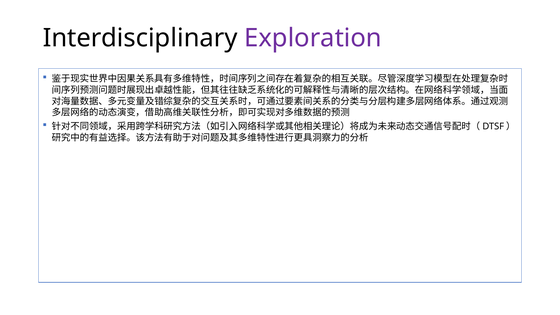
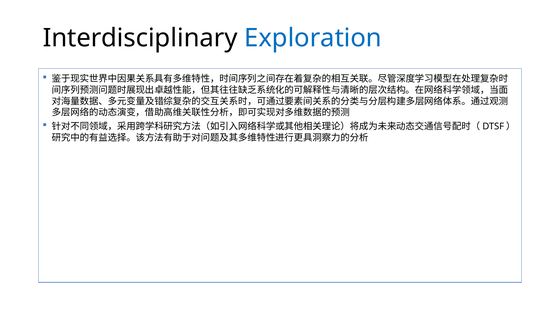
Exploration colour: purple -> blue
